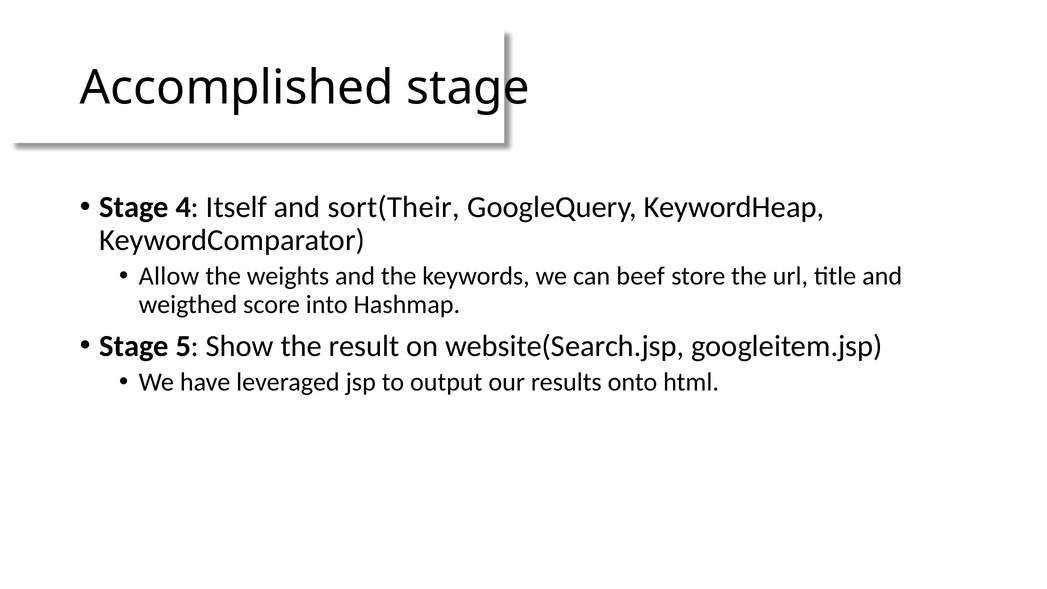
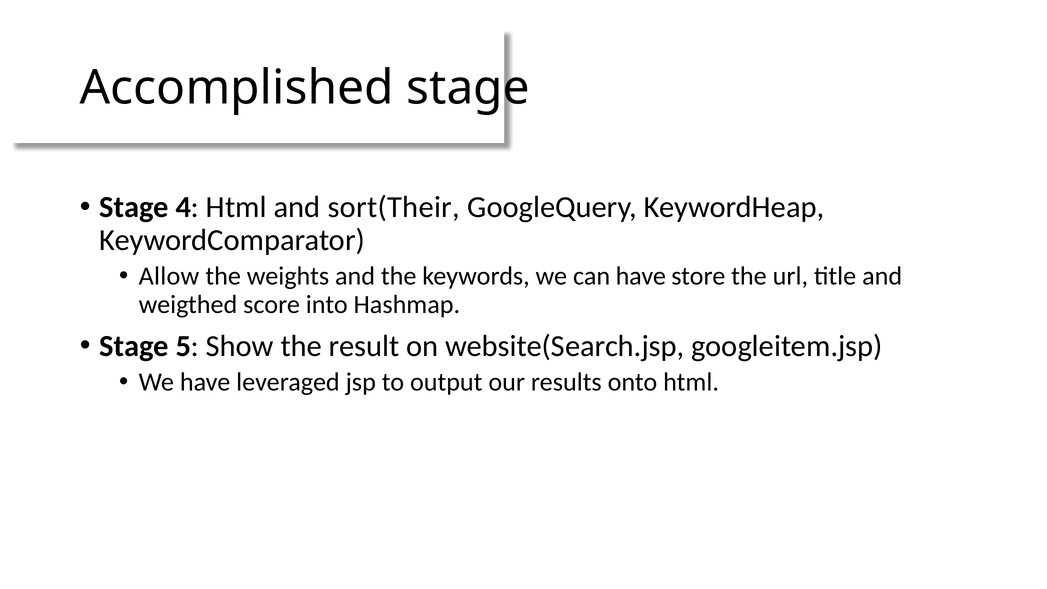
4 Itself: Itself -> Html
can beef: beef -> have
